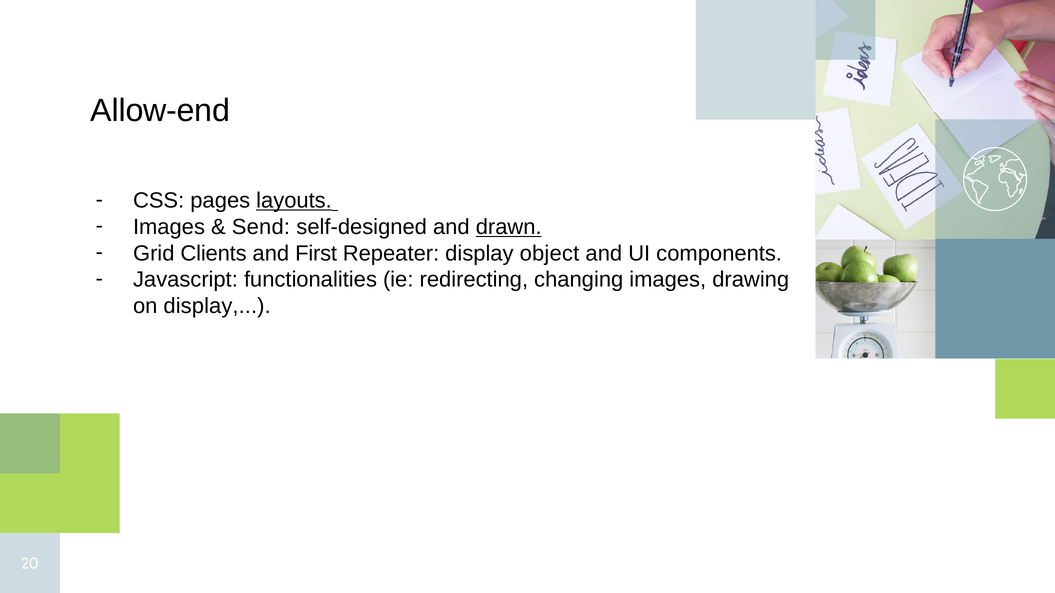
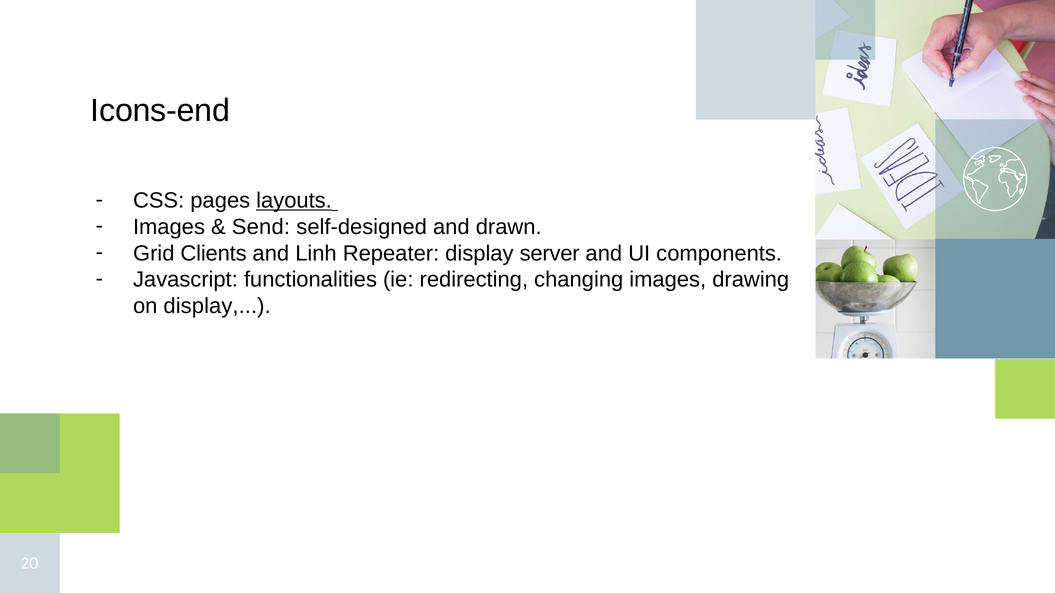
Allow-end: Allow-end -> Icons-end
drawn underline: present -> none
First: First -> Linh
object: object -> server
